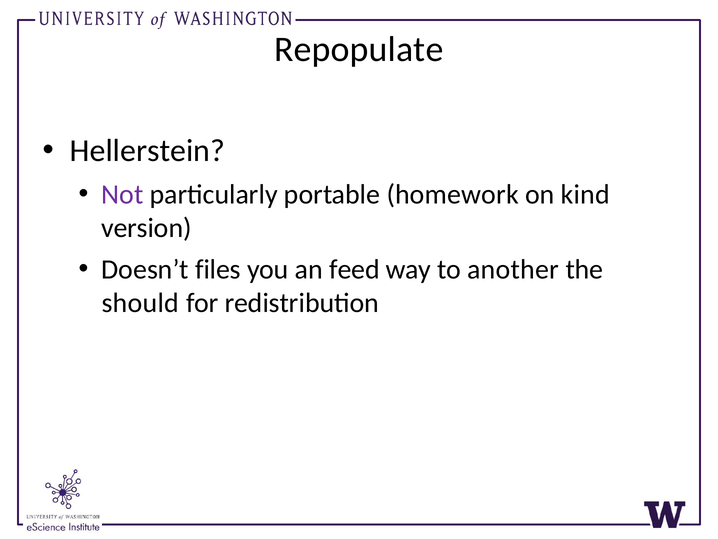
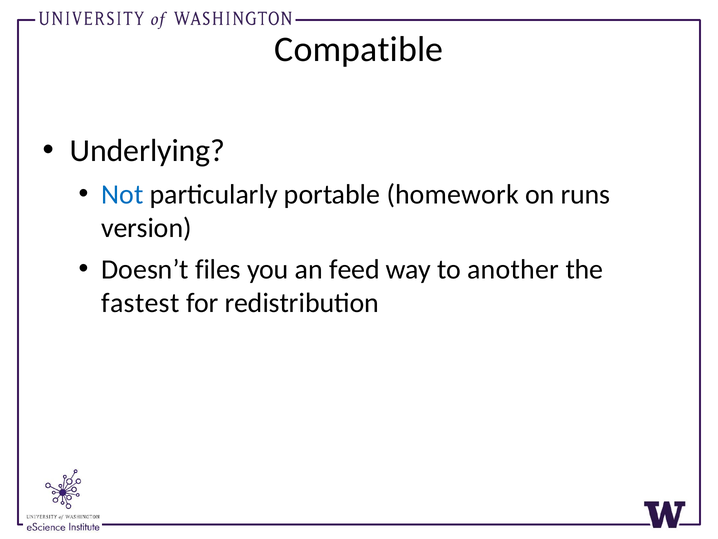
Repopulate: Repopulate -> Compatible
Hellerstein: Hellerstein -> Underlying
Not colour: purple -> blue
kind: kind -> runs
should: should -> fastest
